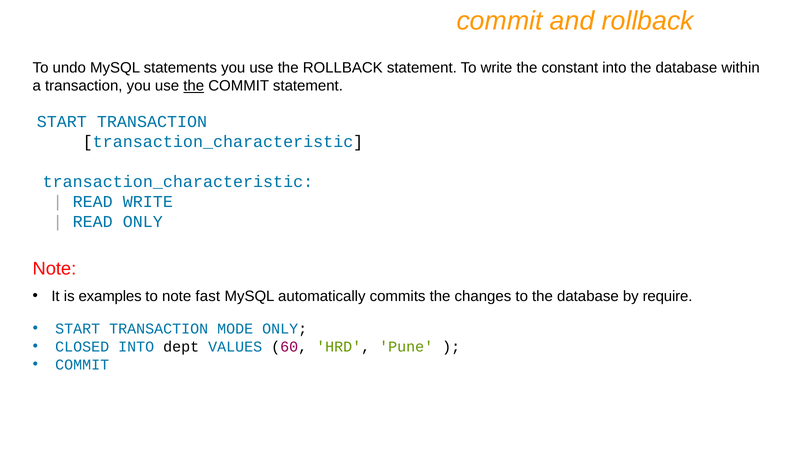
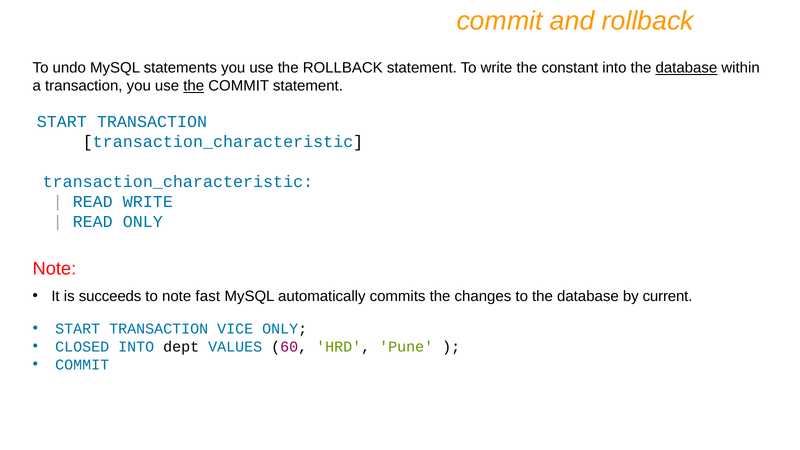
database at (686, 68) underline: none -> present
examples: examples -> succeeds
require: require -> current
MODE: MODE -> VICE
